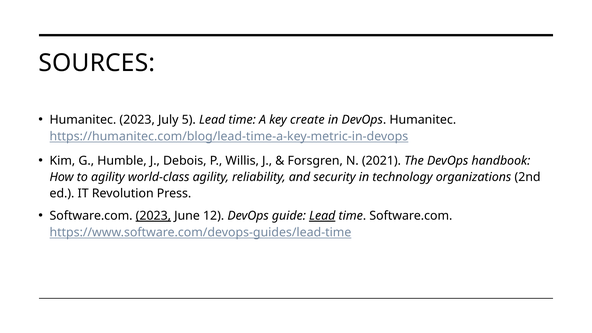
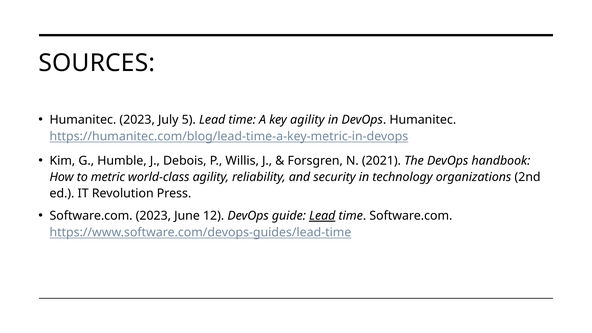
key create: create -> agility
to agility: agility -> metric
2023 at (153, 216) underline: present -> none
